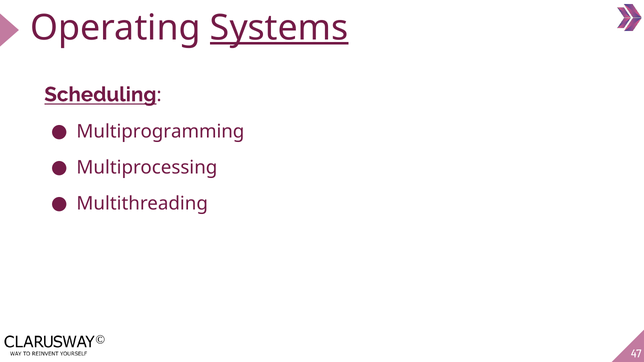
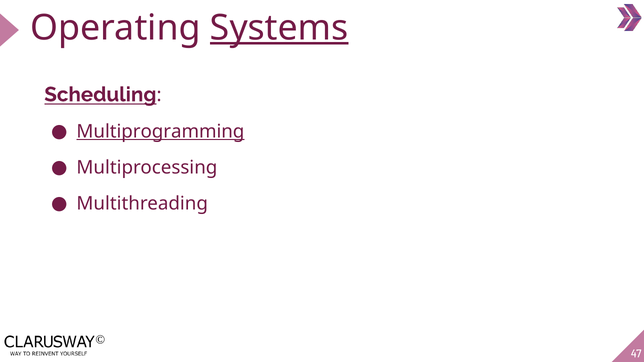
Multiprogramming underline: none -> present
